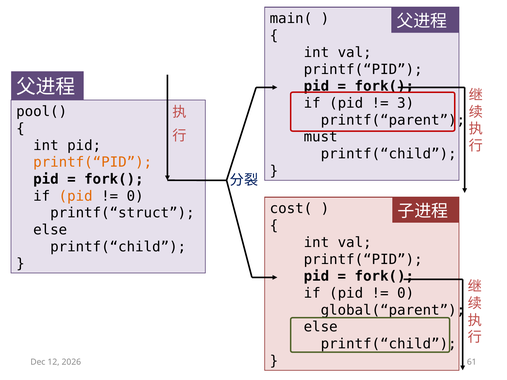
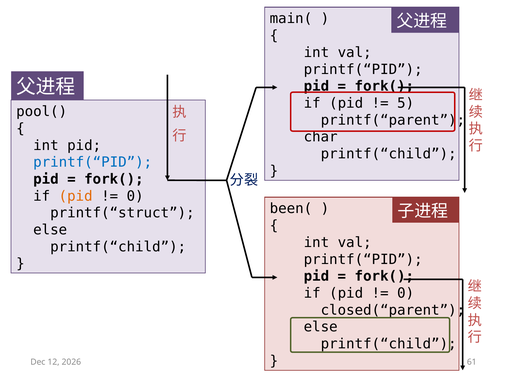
3: 3 -> 5
must: must -> char
printf(“PID at (93, 162) colour: orange -> blue
cost(: cost( -> been(
global(“parent: global(“parent -> closed(“parent
